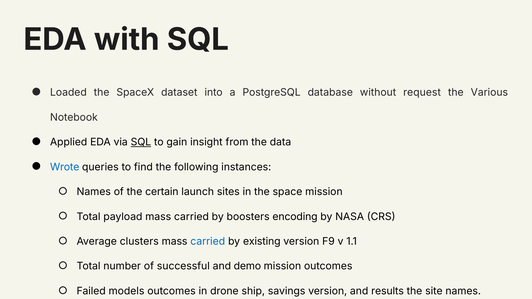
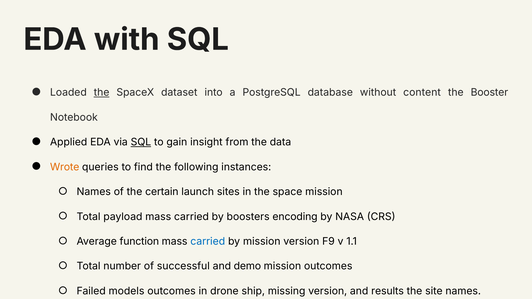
the at (102, 93) underline: none -> present
request: request -> content
Various: Various -> Booster
Wrote colour: blue -> orange
clusters: clusters -> function
by existing: existing -> mission
savings: savings -> missing
